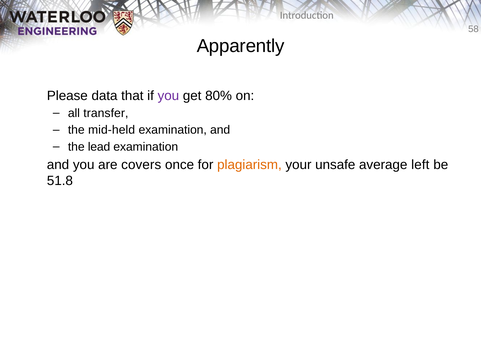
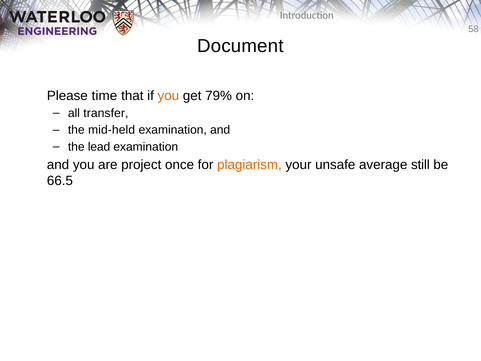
Apparently: Apparently -> Document
data: data -> time
you at (168, 96) colour: purple -> orange
80%: 80% -> 79%
covers: covers -> project
left: left -> still
51.8: 51.8 -> 66.5
